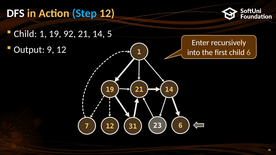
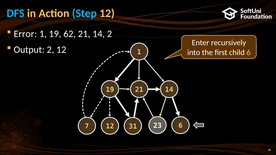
DFS colour: white -> light blue
Child at (25, 34): Child -> Error
92: 92 -> 62
14 5: 5 -> 2
Output 9: 9 -> 2
